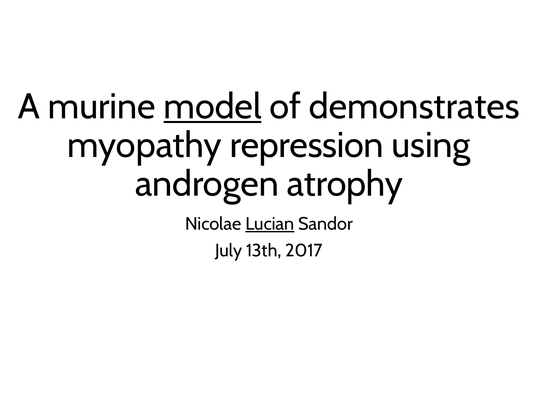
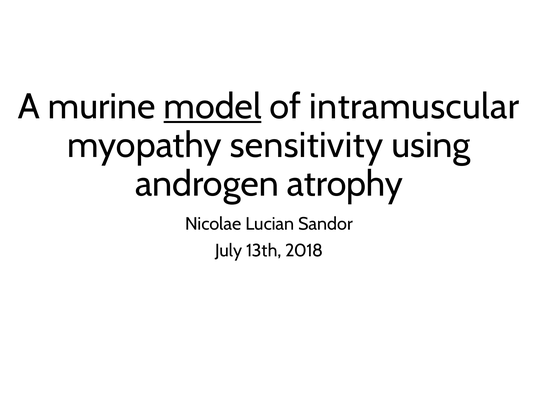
demonstrates: demonstrates -> intramuscular
repression: repression -> sensitivity
Lucian underline: present -> none
2017: 2017 -> 2018
